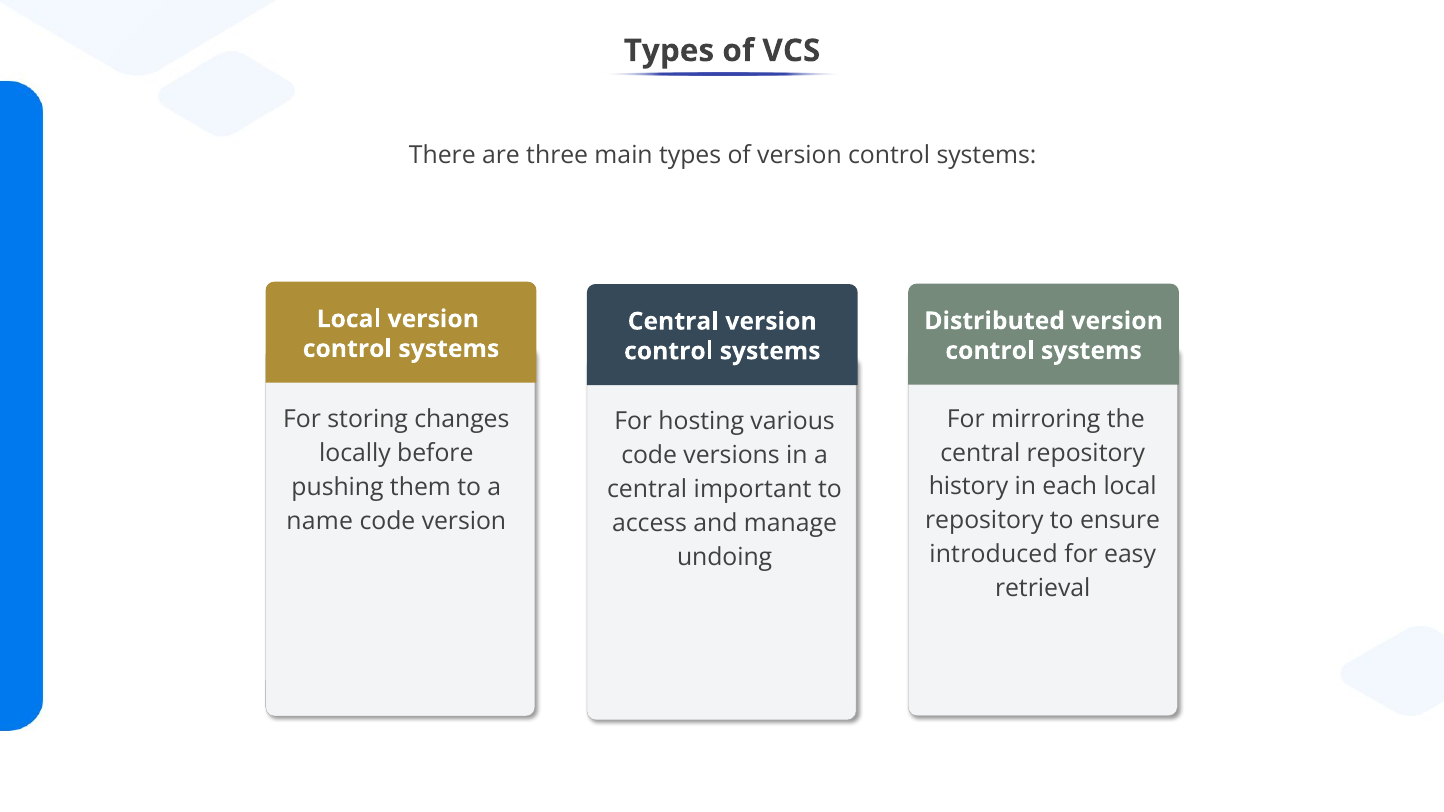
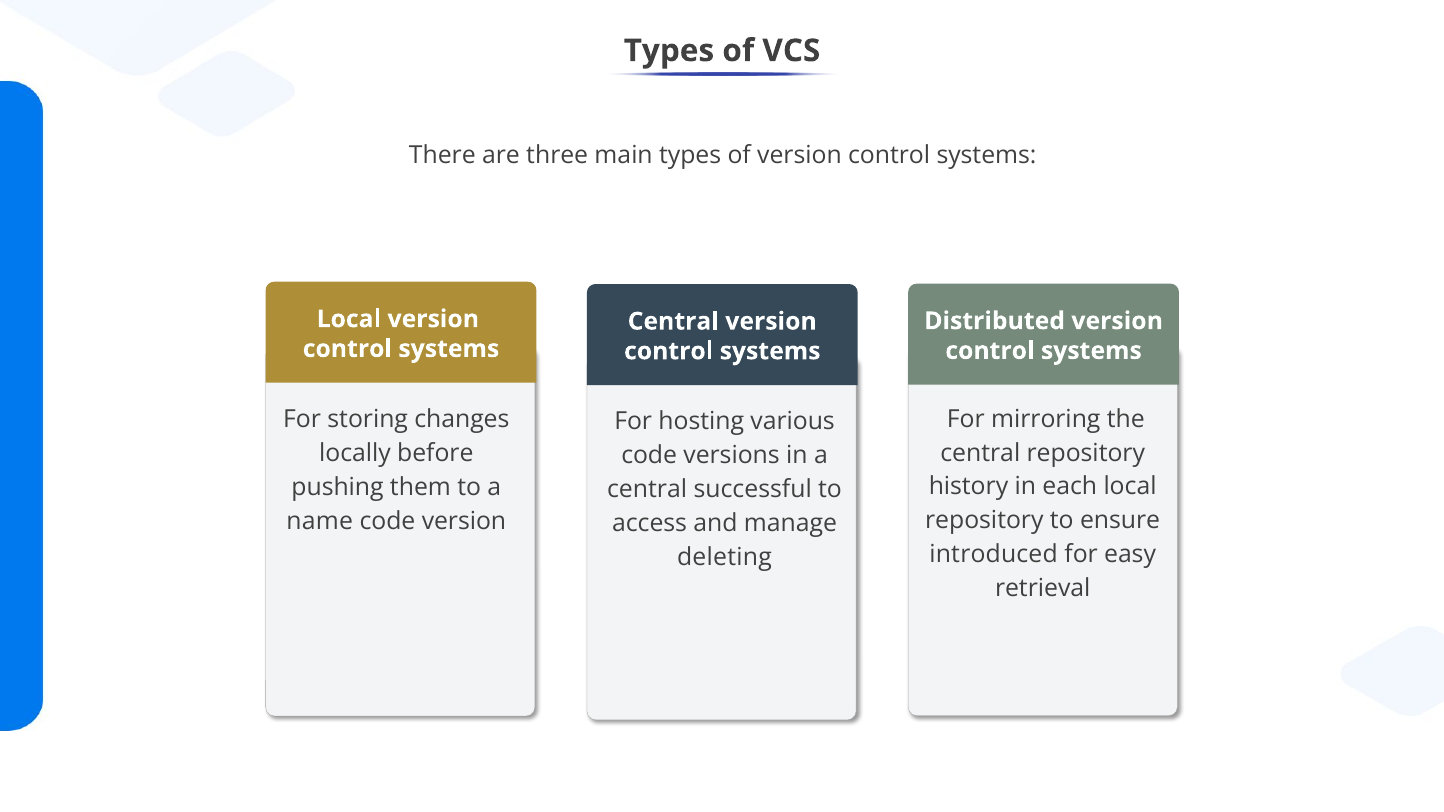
important: important -> successful
undoing: undoing -> deleting
